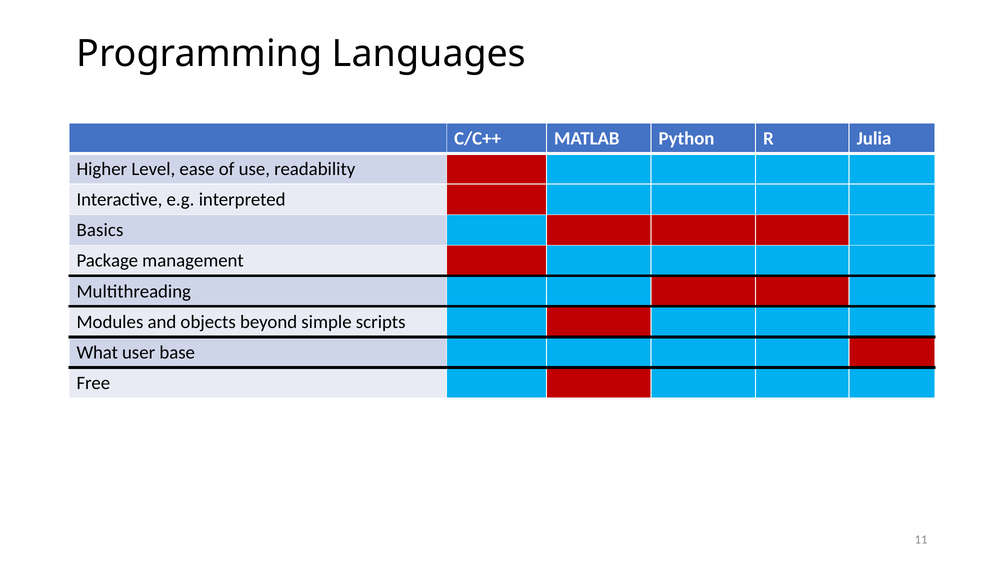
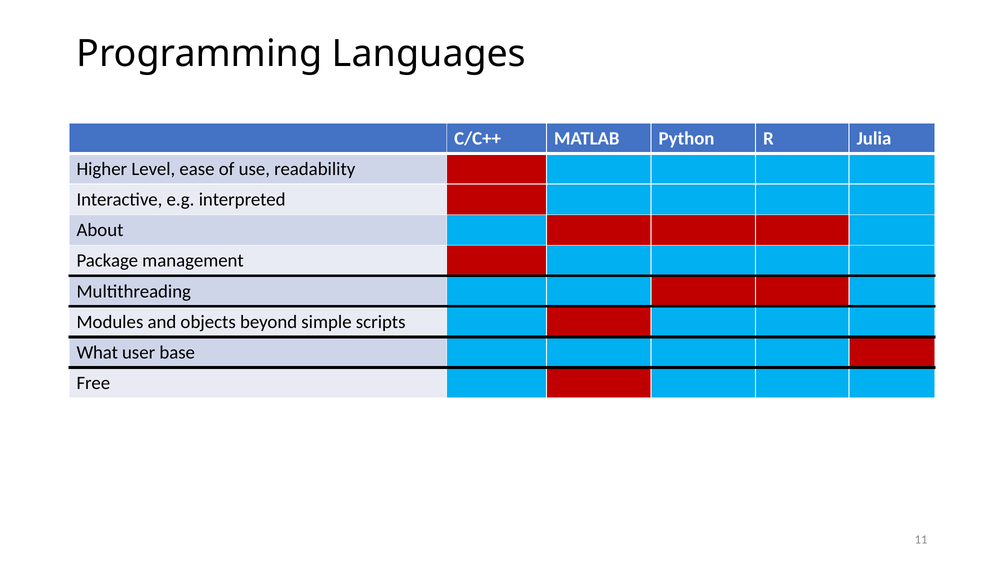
Basics: Basics -> About
